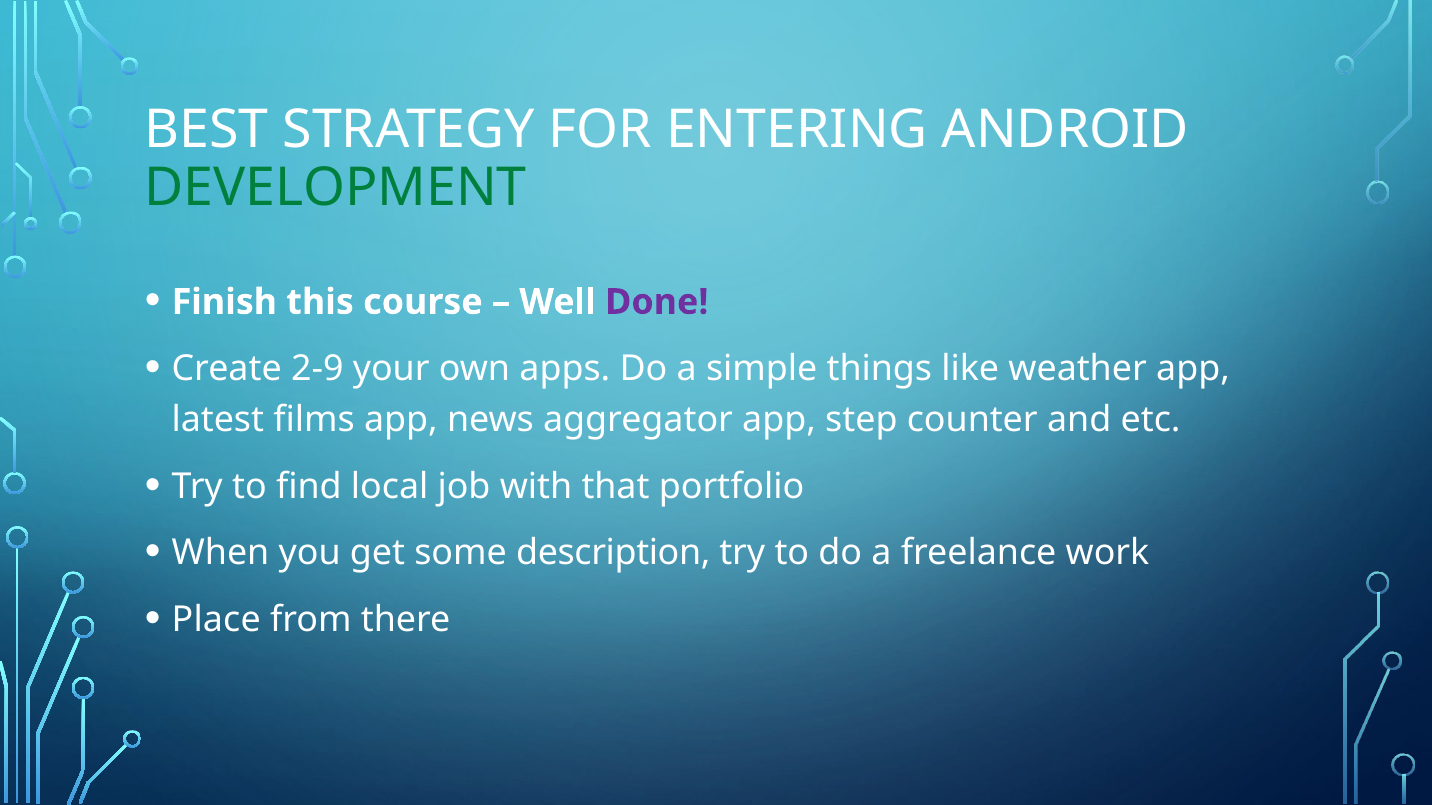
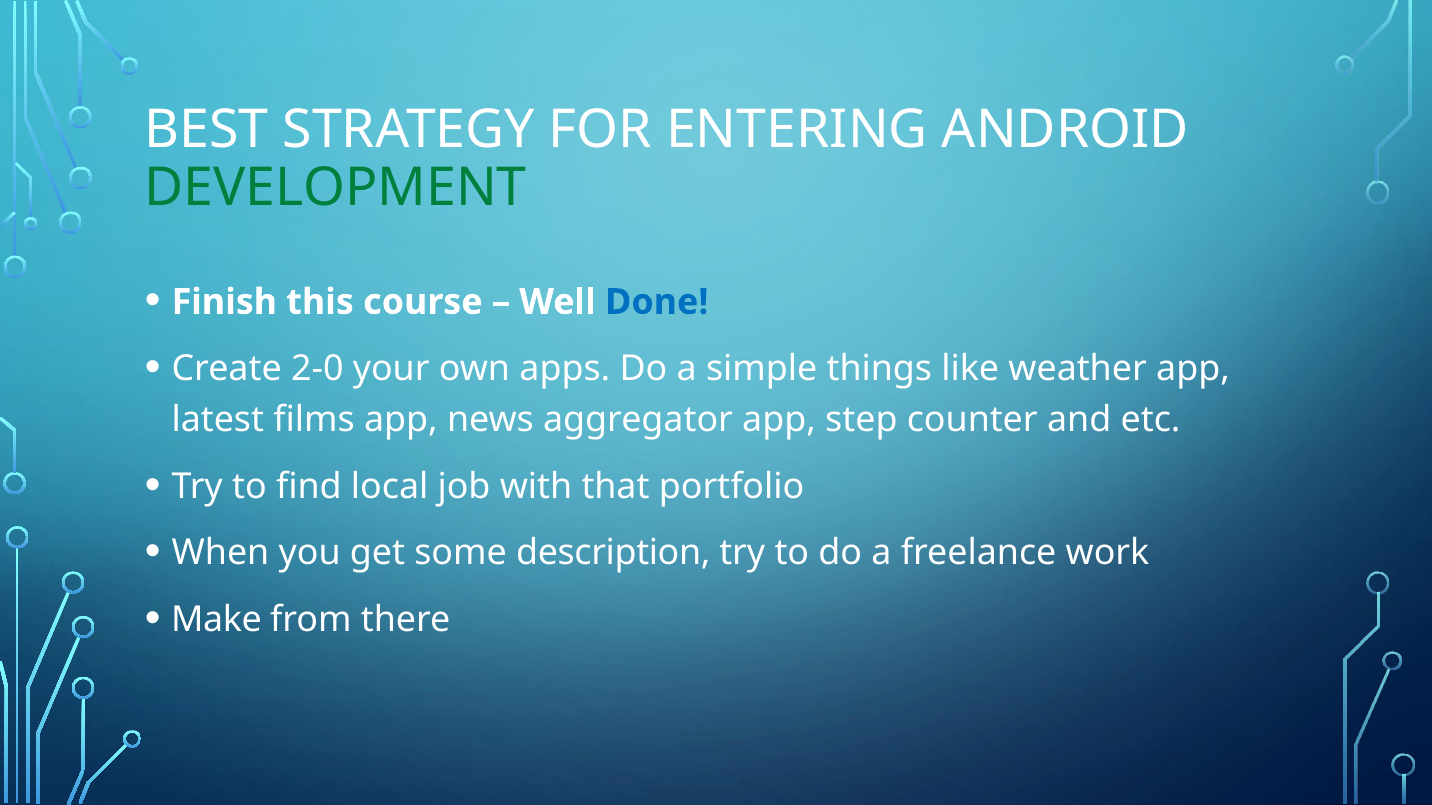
Done colour: purple -> blue
2-9: 2-9 -> 2-0
Place: Place -> Make
